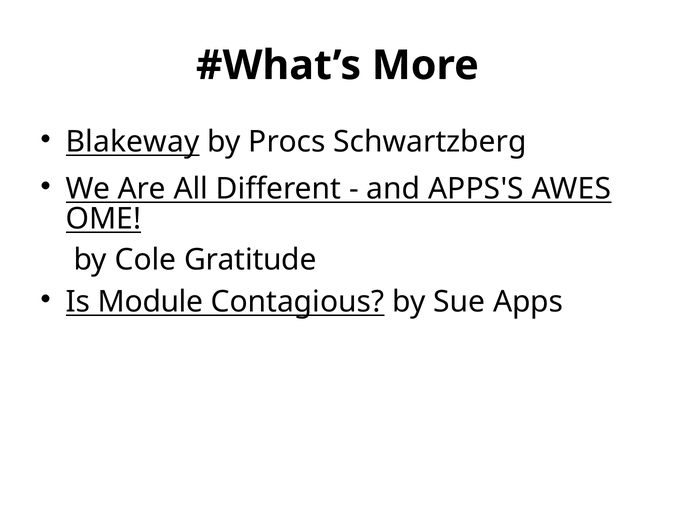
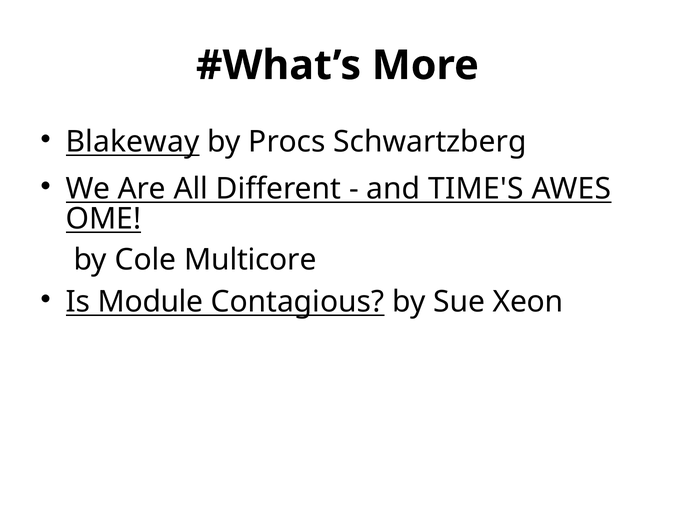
APPS'S: APPS'S -> TIME'S
Gratitude: Gratitude -> Multicore
Apps: Apps -> Xeon
